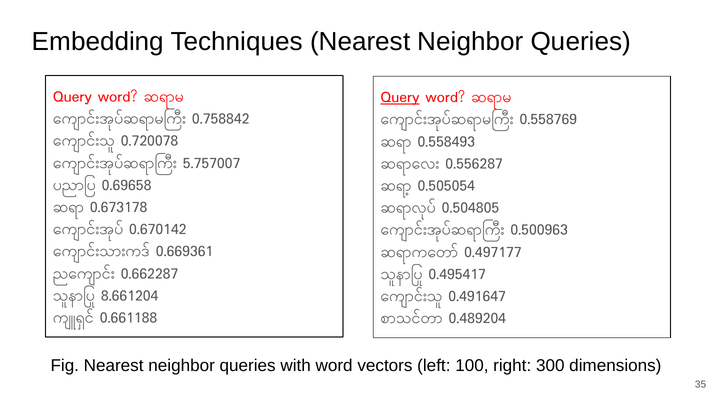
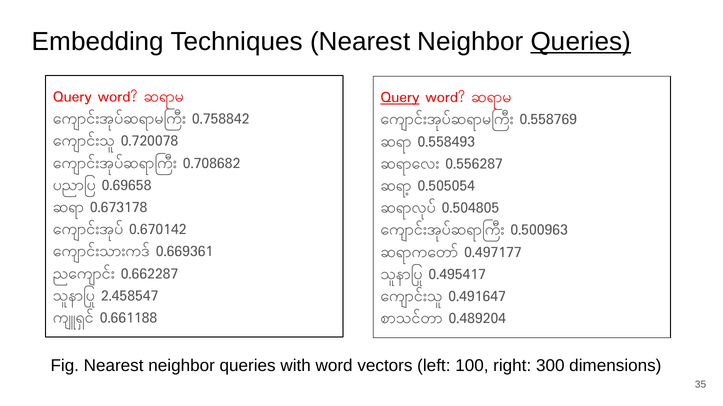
Queries at (581, 42) underline: none -> present
5.757007: 5.757007 -> 0.708682
8.661204: 8.661204 -> 2.458547
